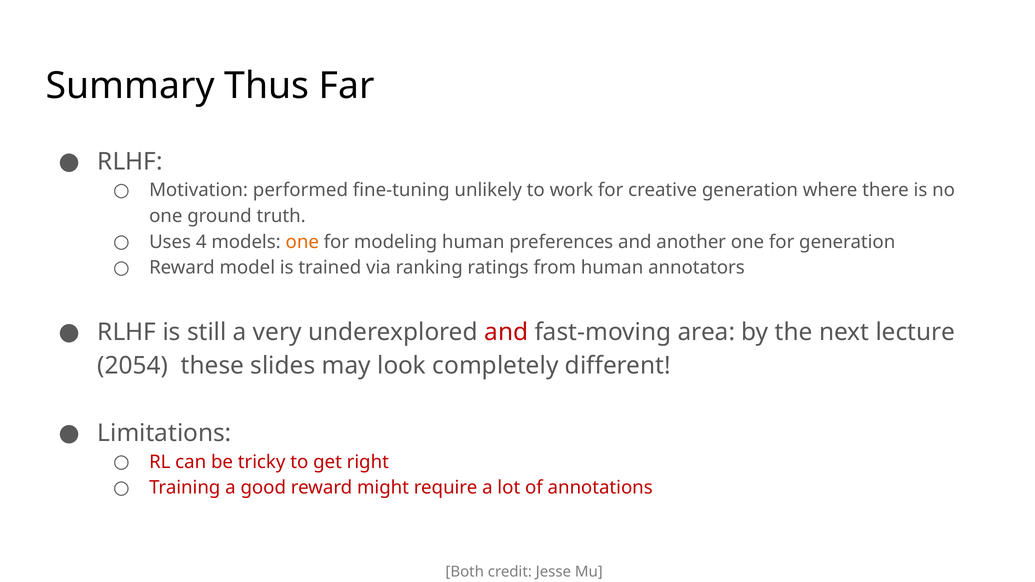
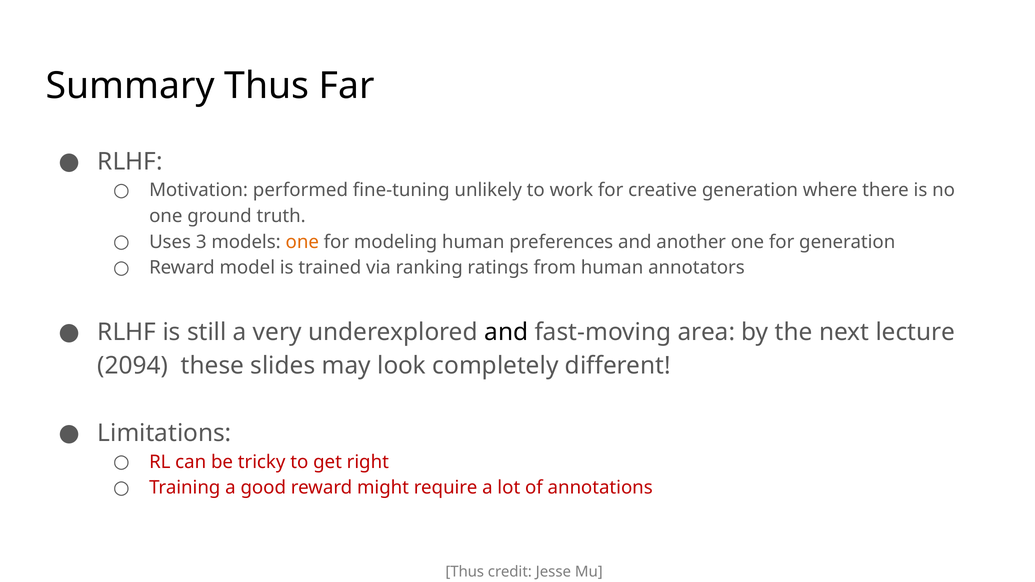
4: 4 -> 3
and at (506, 332) colour: red -> black
2054: 2054 -> 2094
Both at (465, 572): Both -> Thus
